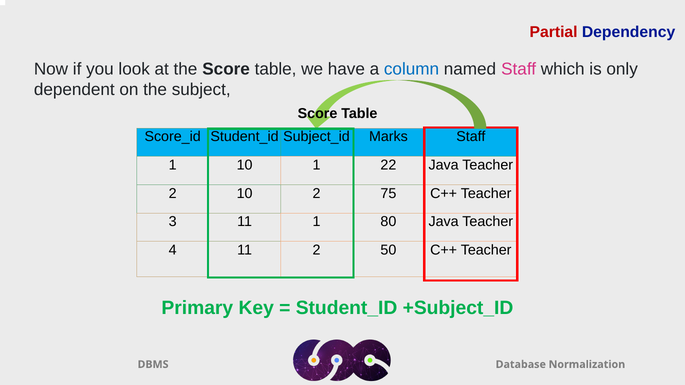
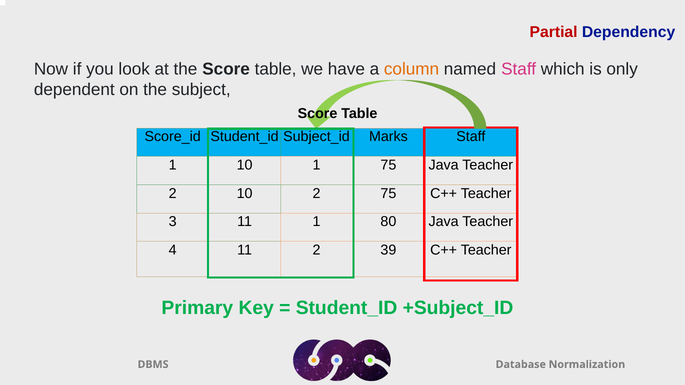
column colour: blue -> orange
1 22: 22 -> 75
50: 50 -> 39
